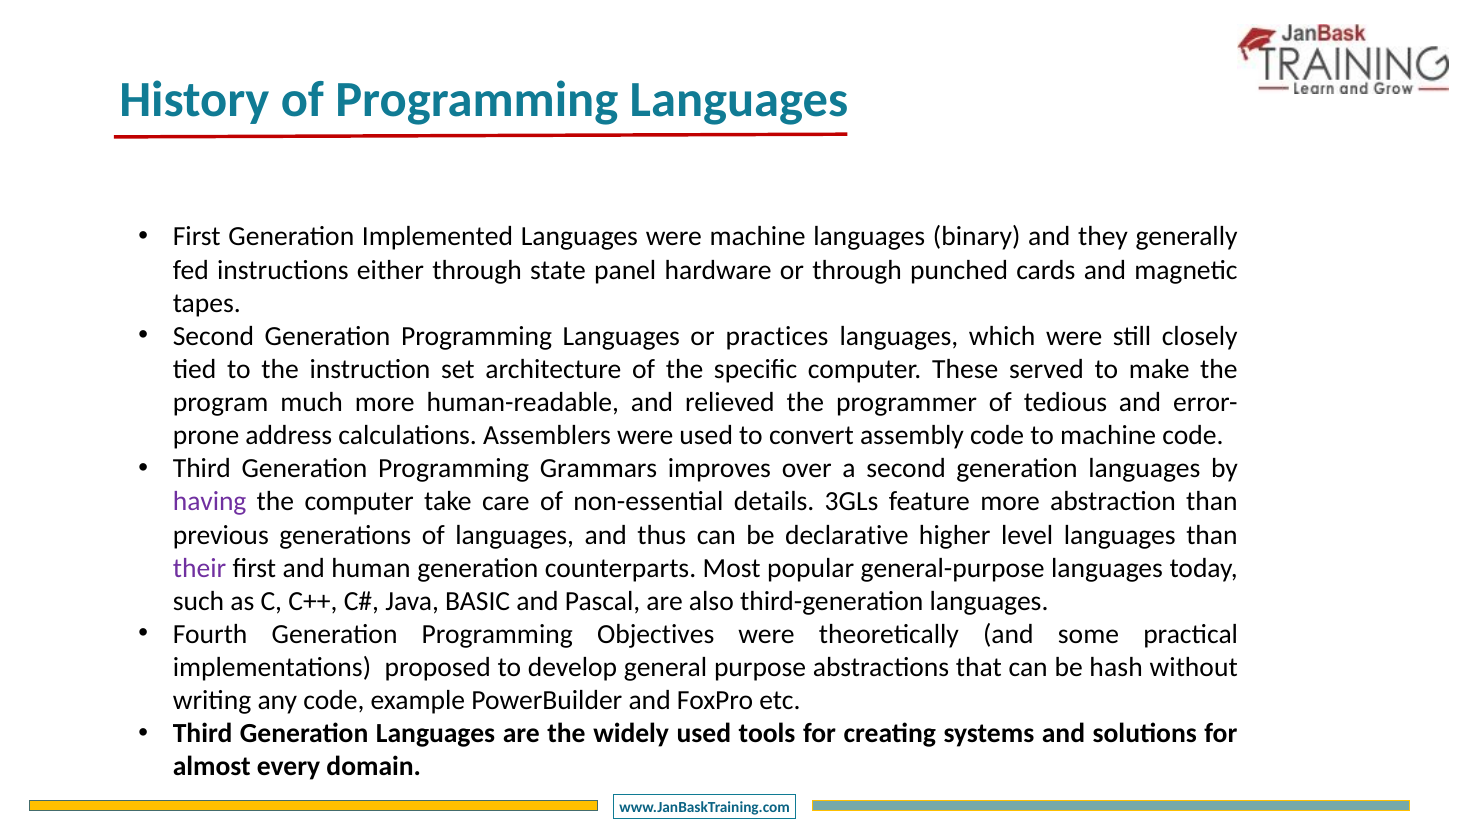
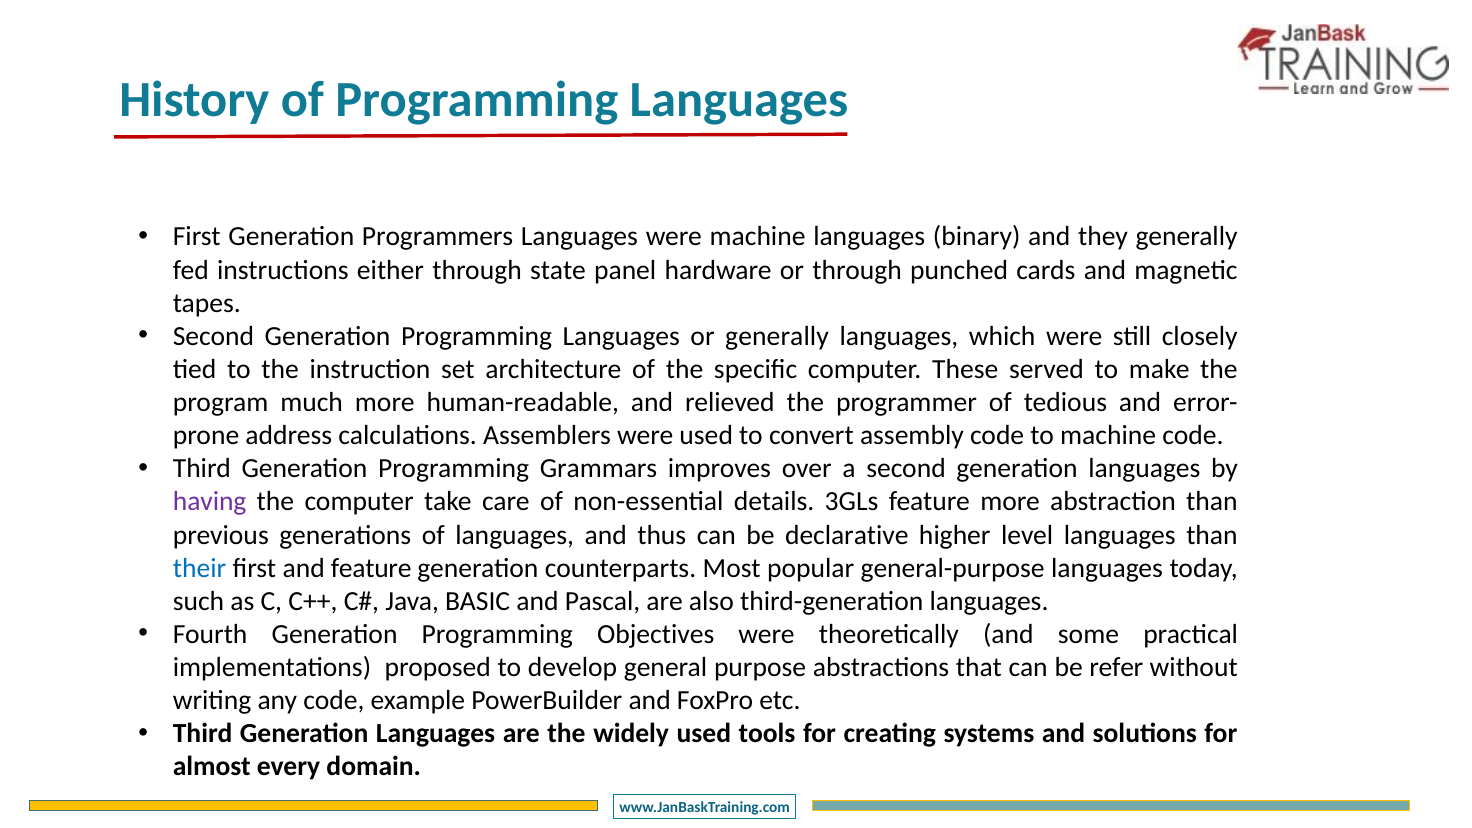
Implemented: Implemented -> Programmers
or practices: practices -> generally
their colour: purple -> blue
and human: human -> feature
hash: hash -> refer
